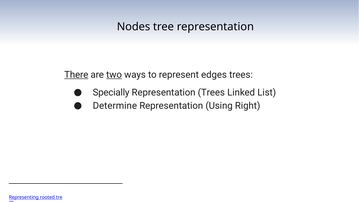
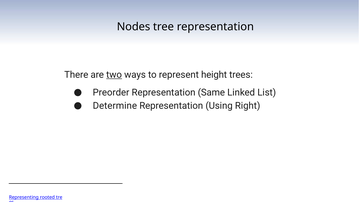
There underline: present -> none
edges: edges -> height
Specially: Specially -> Preorder
Representation Trees: Trees -> Same
